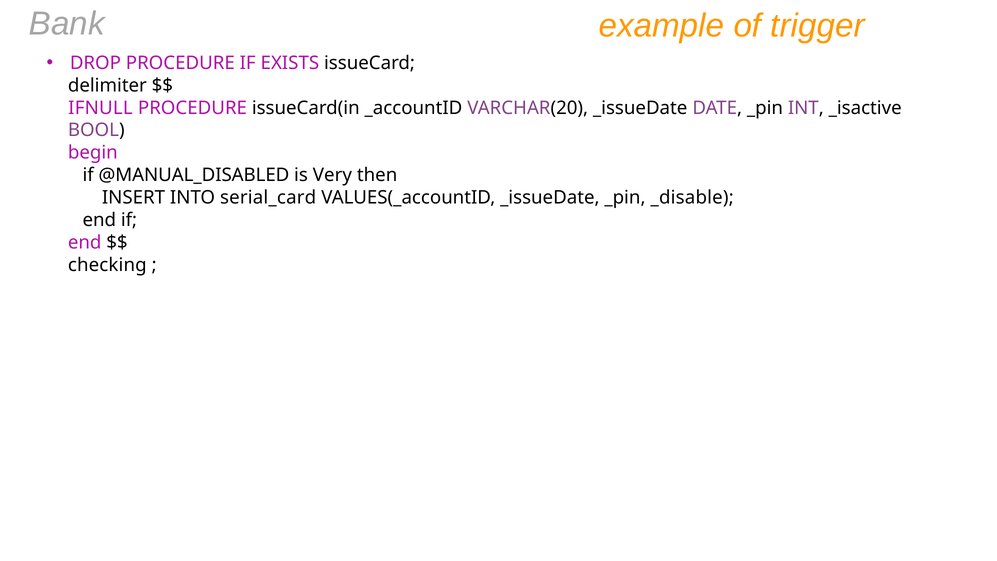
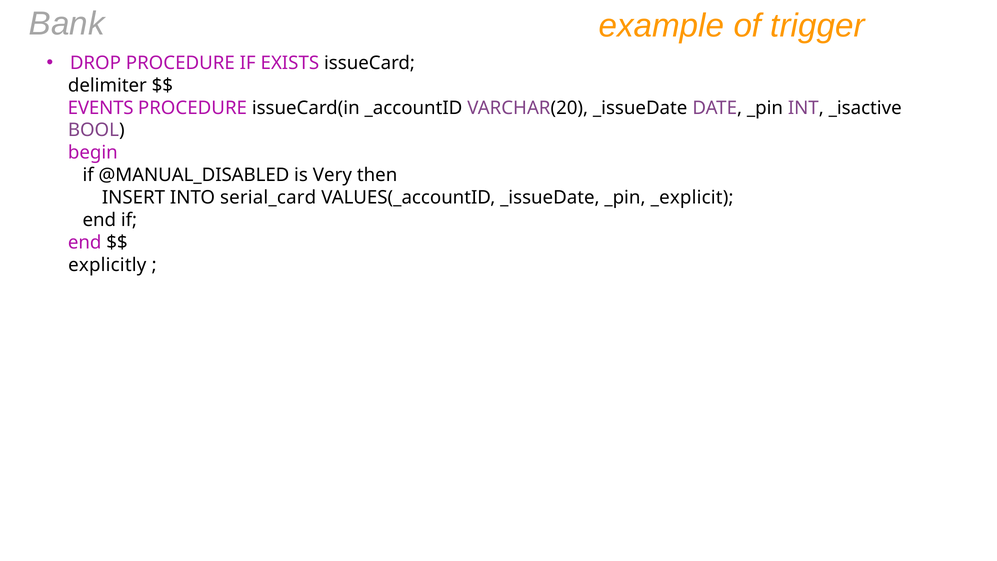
IFNULL: IFNULL -> EVENTS
_disable: _disable -> _explicit
checking: checking -> explicitly
